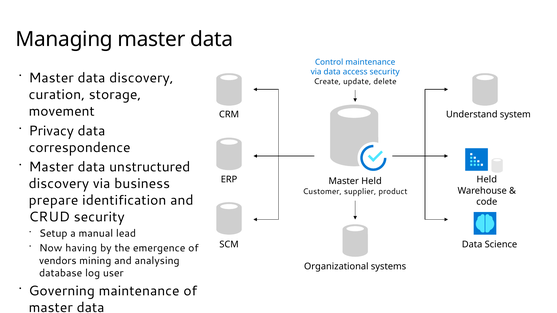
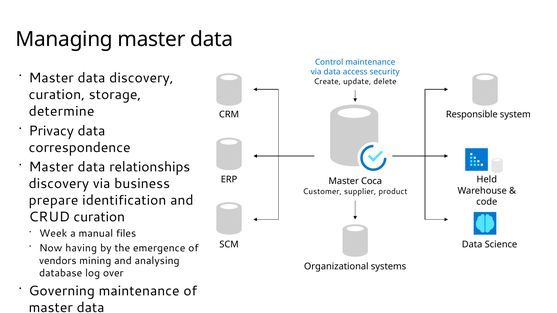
movement: movement -> determine
Understand: Understand -> Responsible
unstructured: unstructured -> relationships
Master Held: Held -> Coca
CRUD security: security -> curation
Setup: Setup -> Week
lead: lead -> files
user: user -> over
